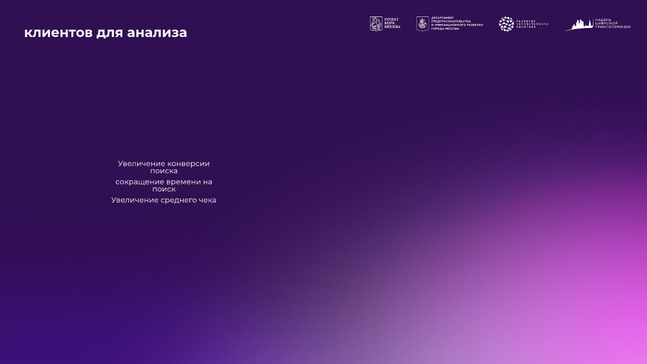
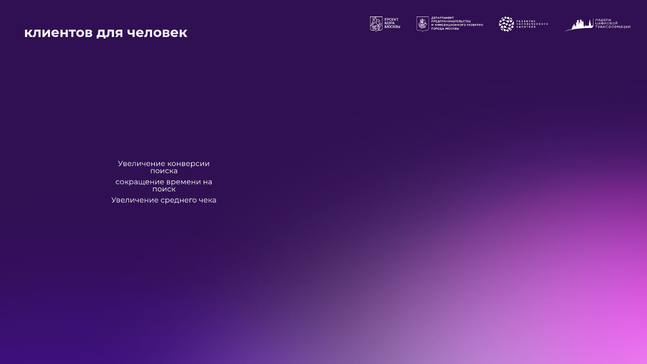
анализа: анализа -> человек
